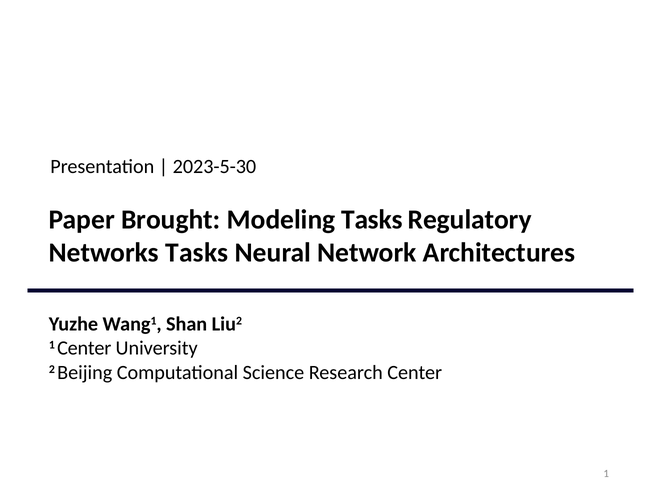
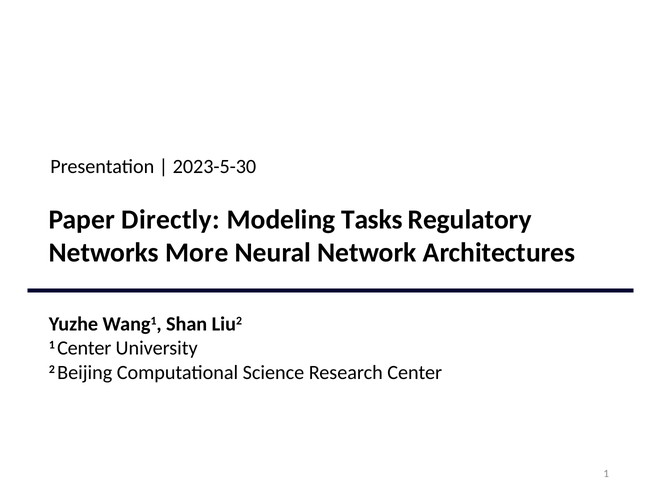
Brought: Brought -> Directly
Networks Tasks: Tasks -> More
